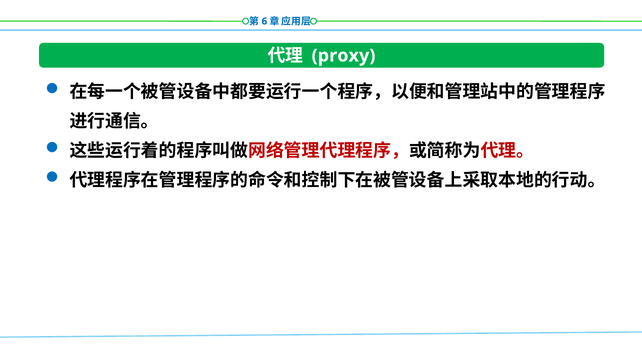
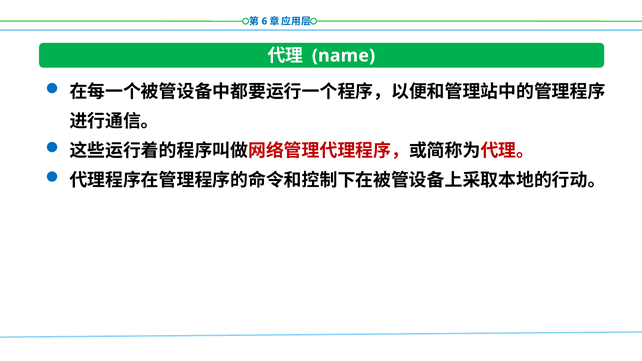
proxy: proxy -> name
